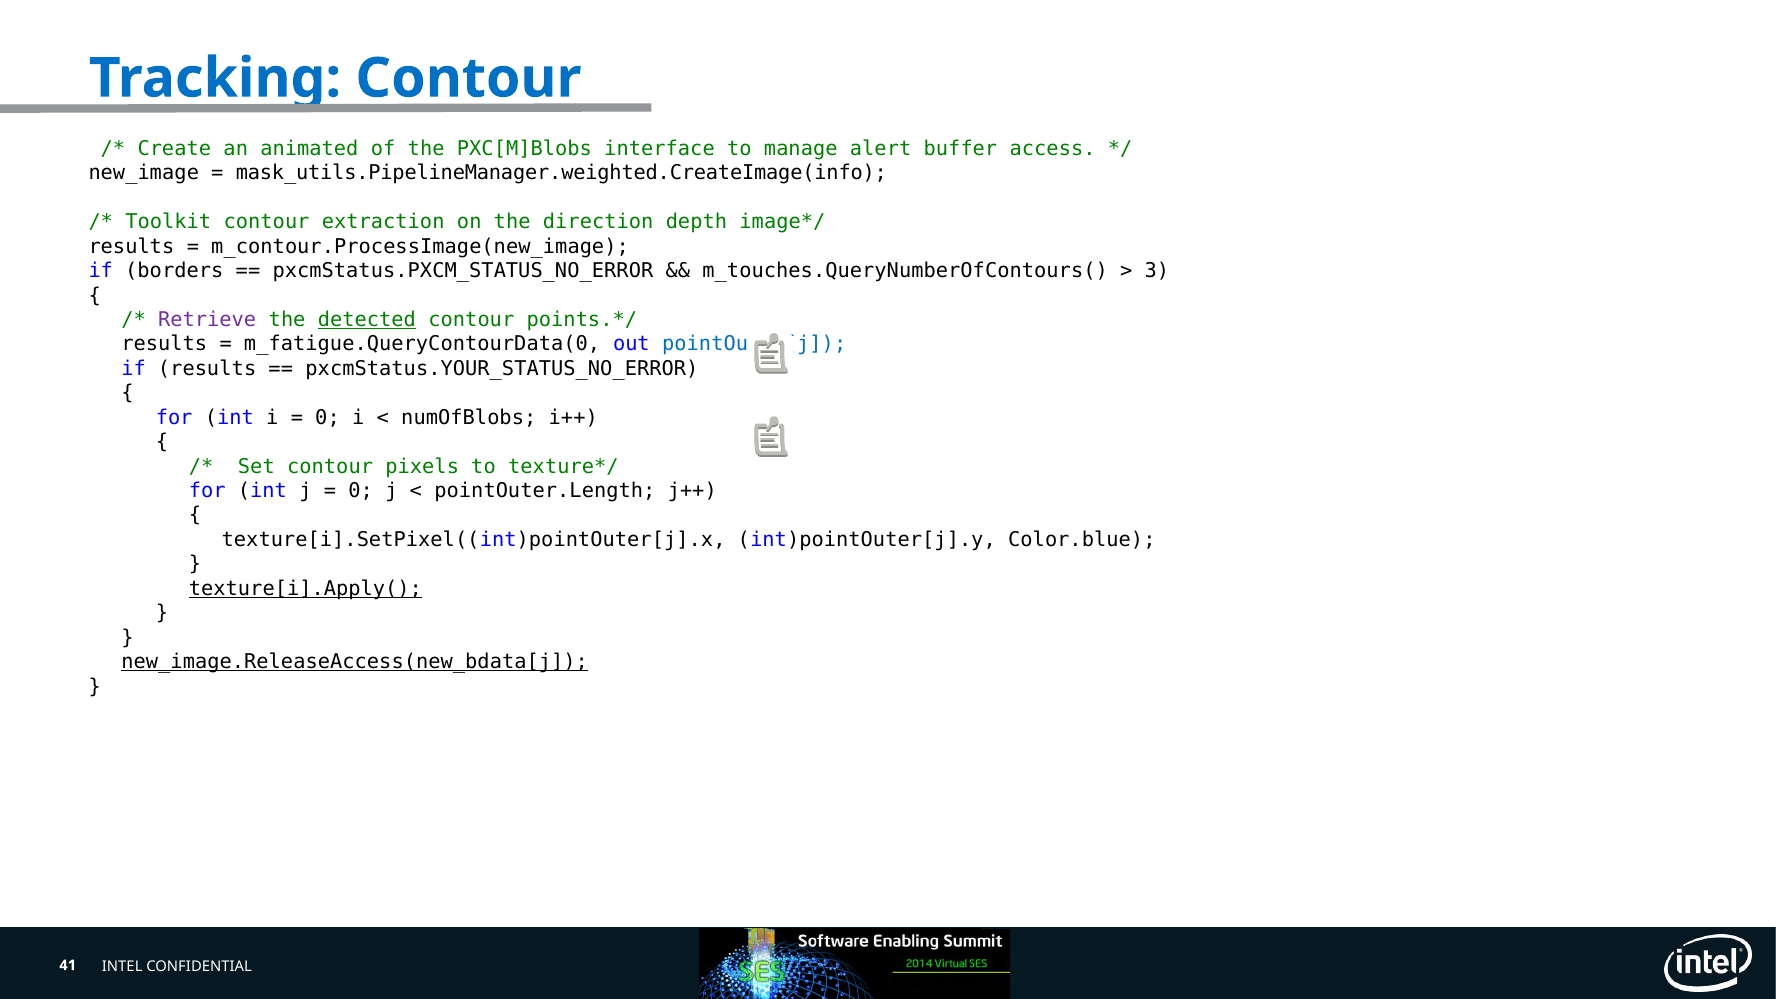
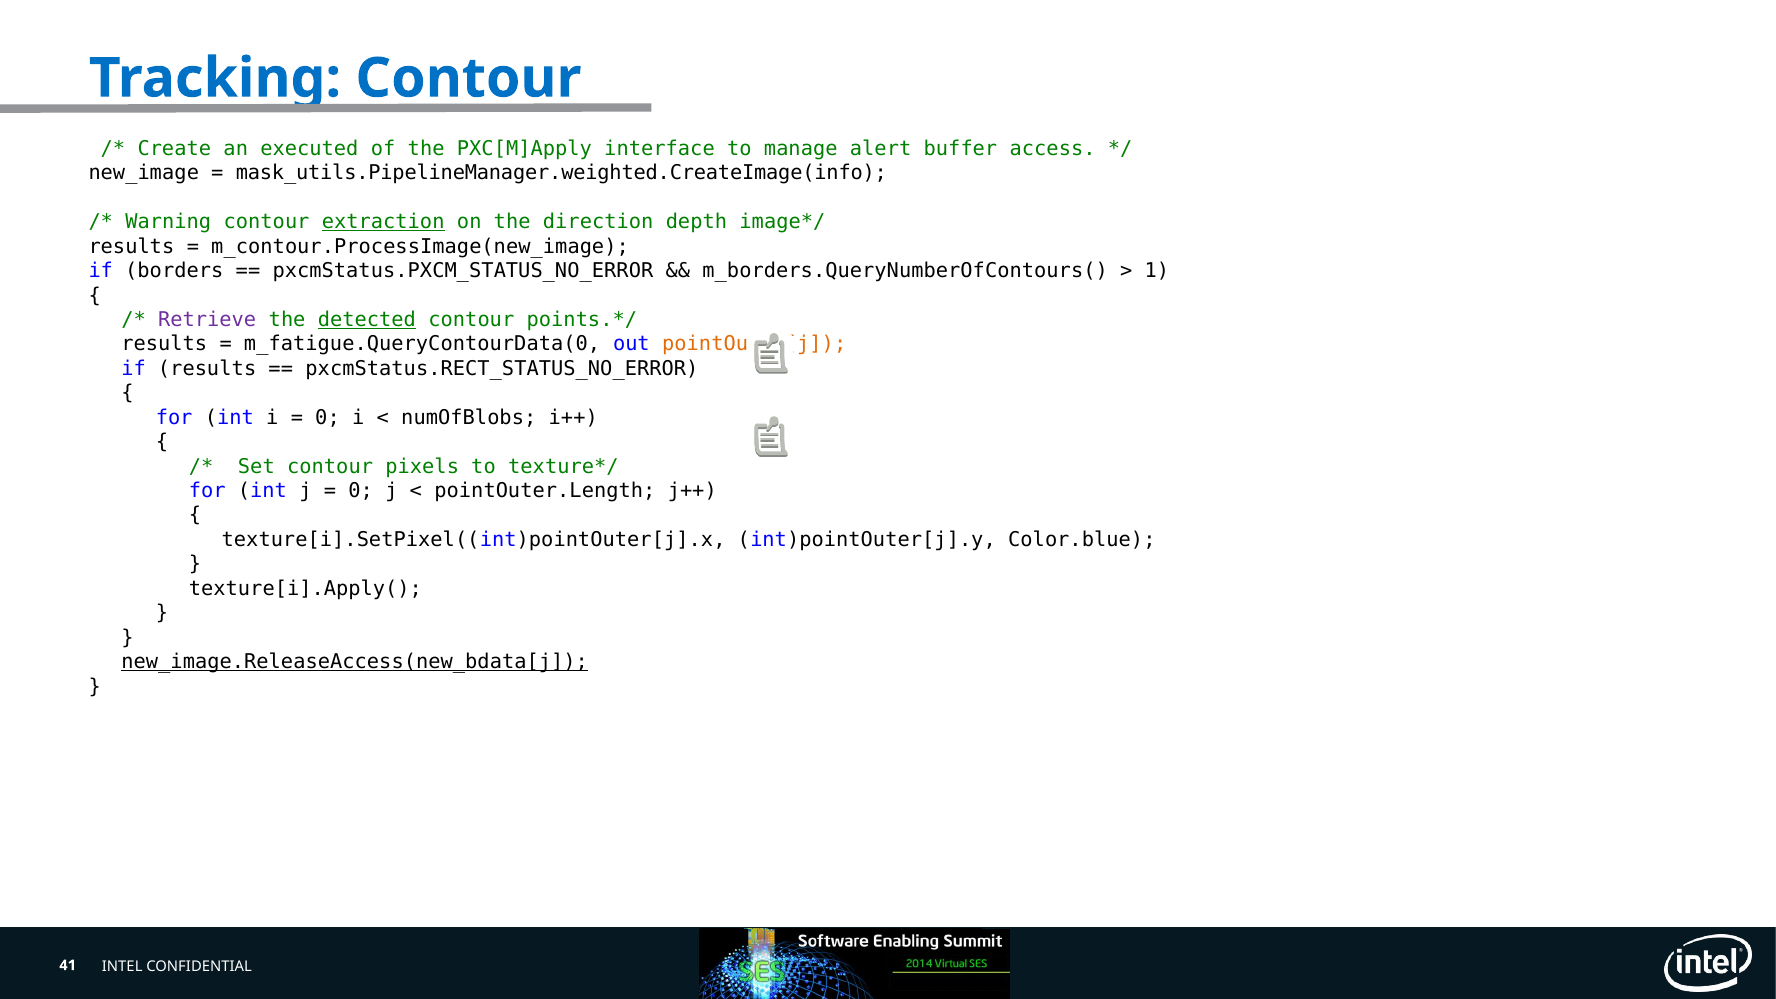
animated: animated -> executed
PXC[M]Blobs: PXC[M]Blobs -> PXC[M]Apply
Toolkit: Toolkit -> Warning
extraction underline: none -> present
m_touches.QueryNumberOfContours(: m_touches.QueryNumberOfContours( -> m_borders.QueryNumberOfContours(
3: 3 -> 1
pointOuter[j colour: blue -> orange
pxcmStatus.YOUR_STATUS_NO_ERROR: pxcmStatus.YOUR_STATUS_NO_ERROR -> pxcmStatus.RECT_STATUS_NO_ERROR
texture[i].Apply( underline: present -> none
